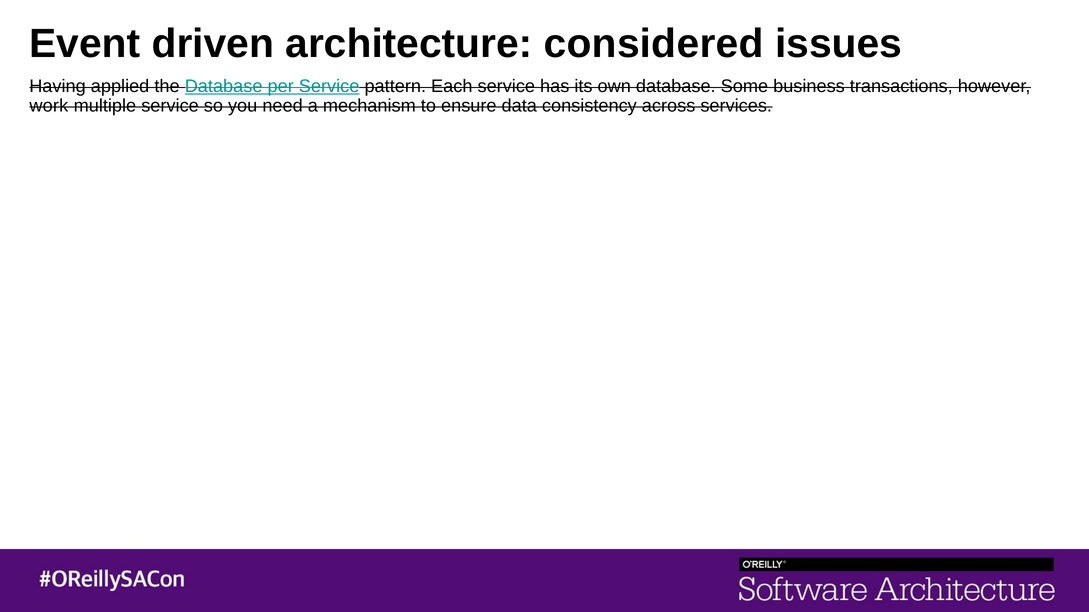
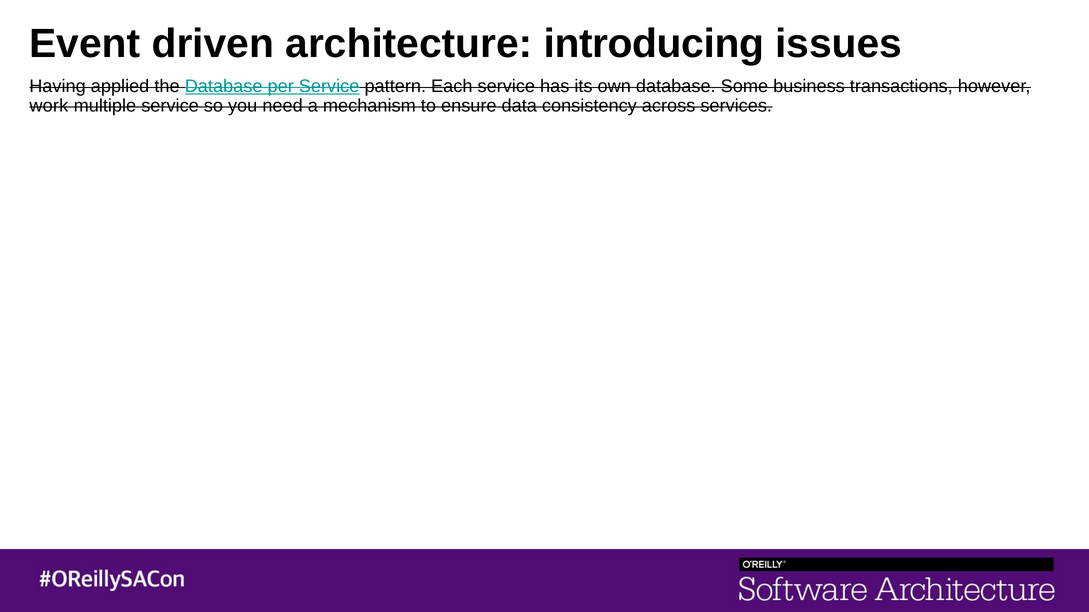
considered: considered -> introducing
